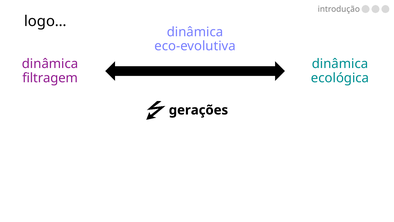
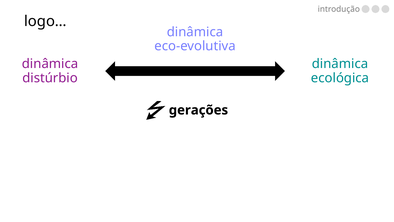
filtragem: filtragem -> distúrbio
